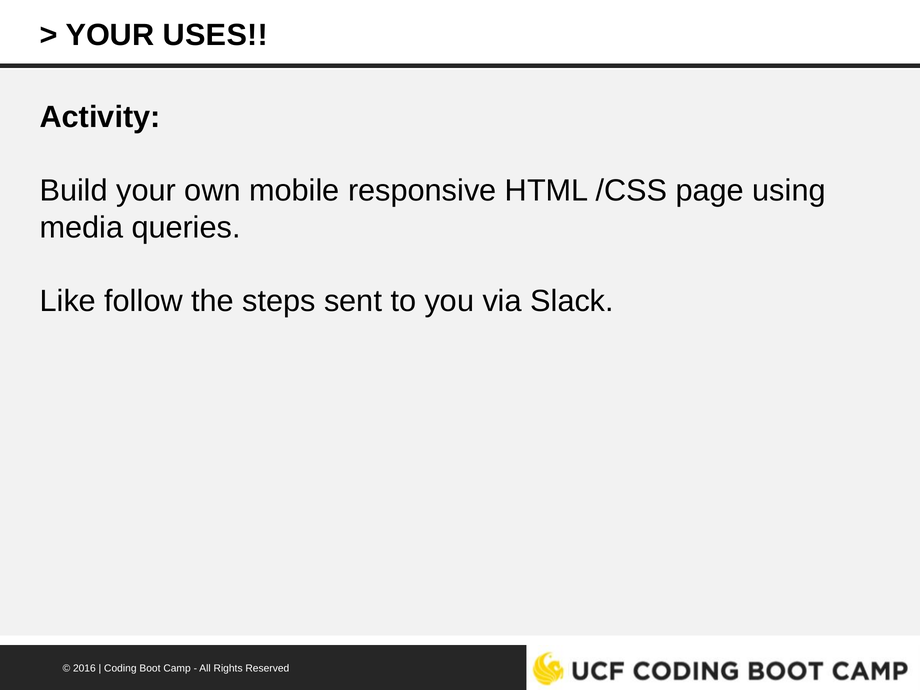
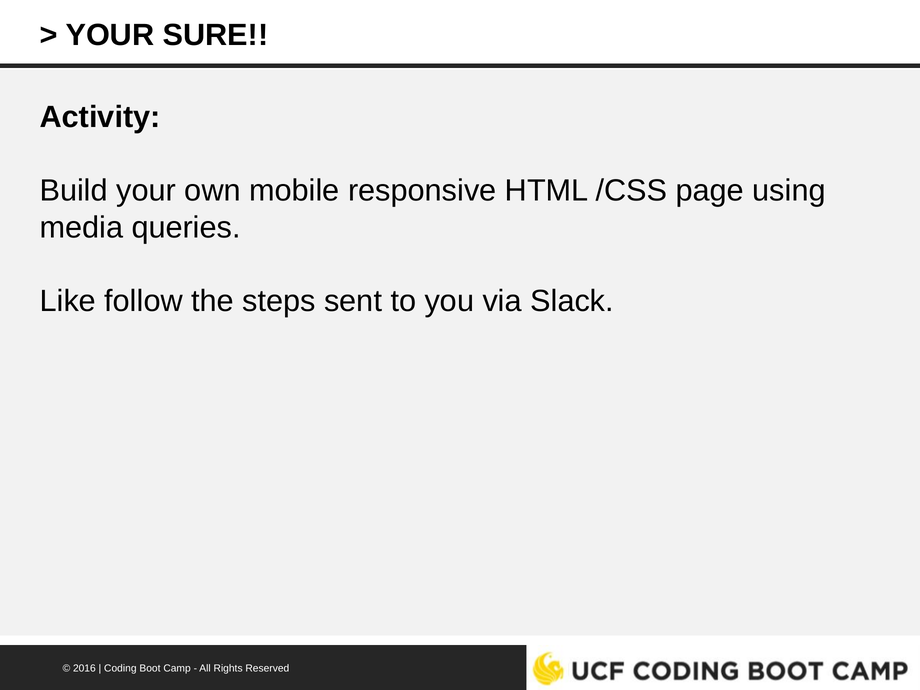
USES: USES -> SURE
